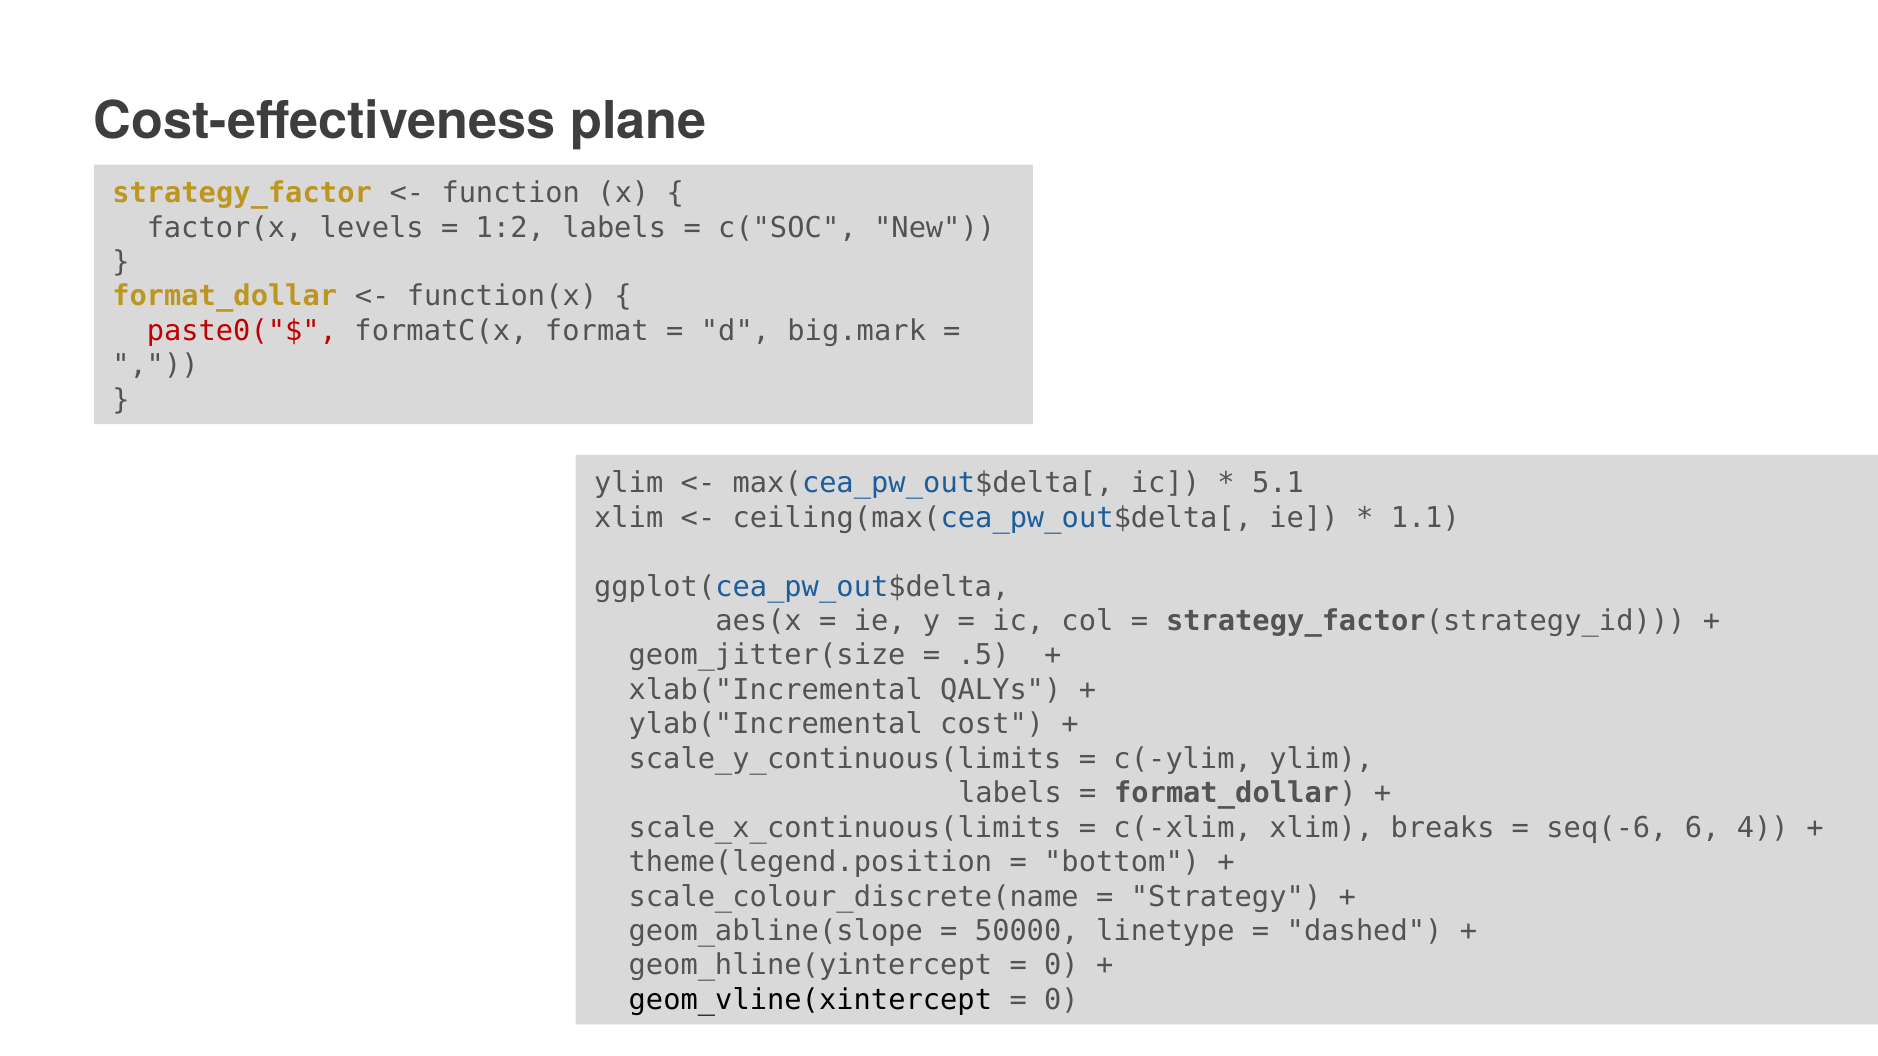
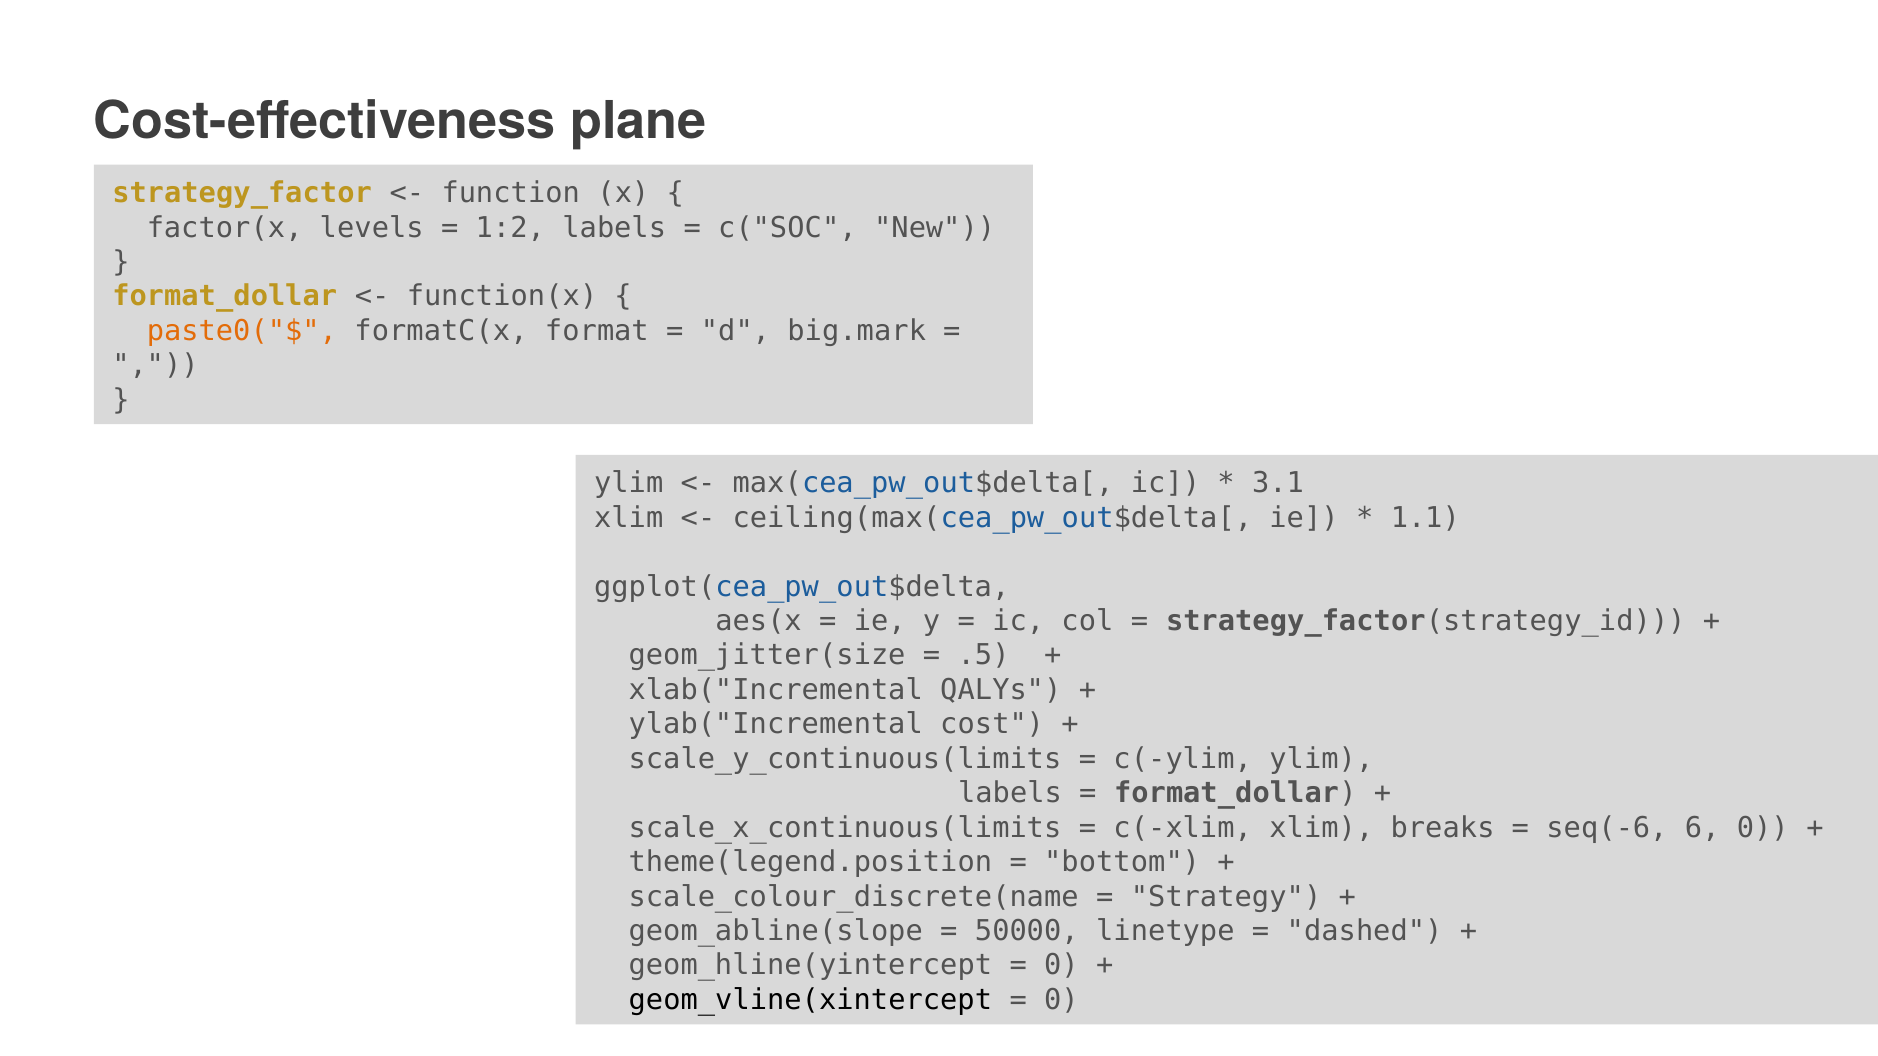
paste0("$ colour: red -> orange
5.1: 5.1 -> 3.1
6 4: 4 -> 0
